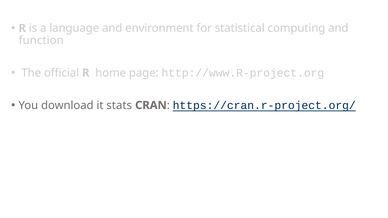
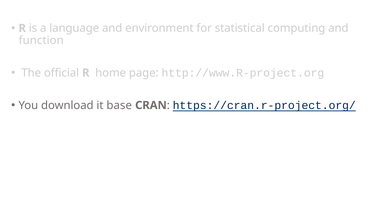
stats: stats -> base
